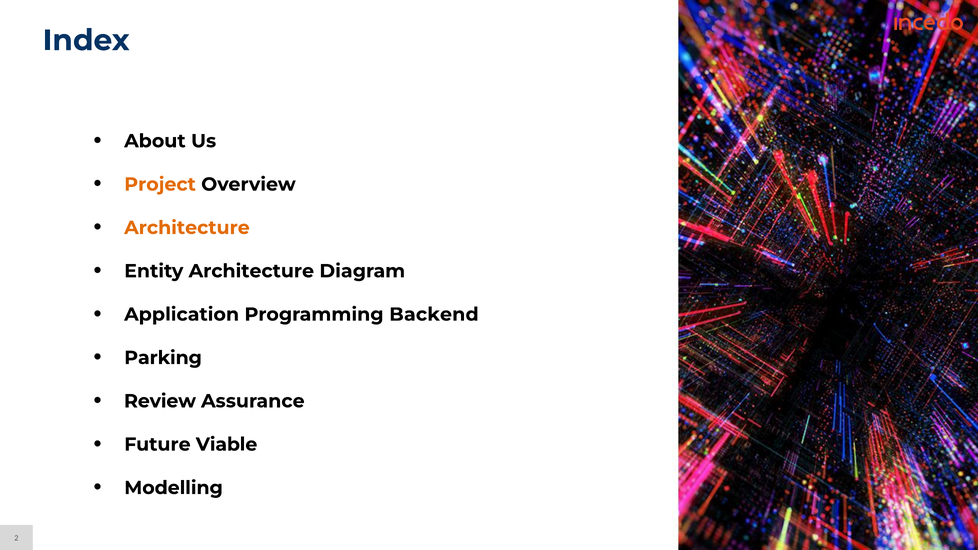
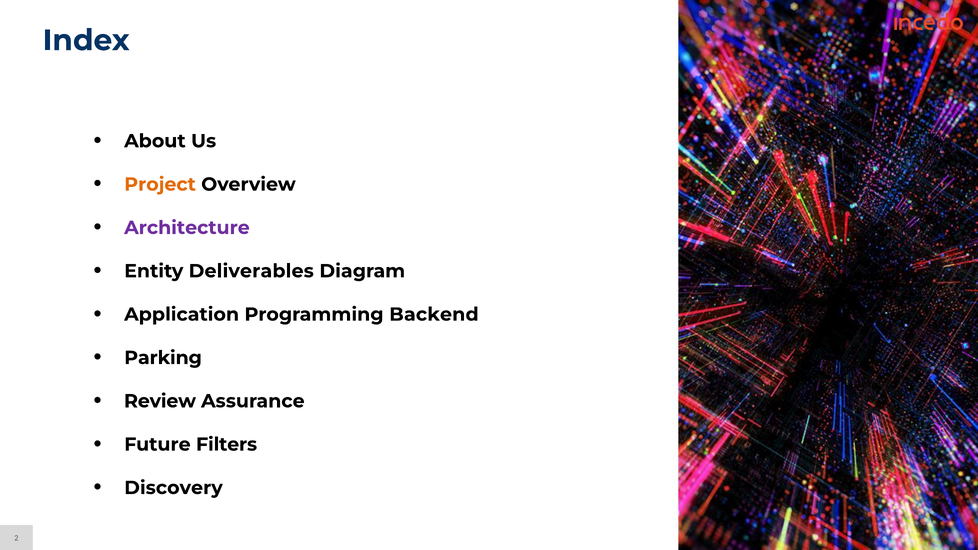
Architecture at (187, 228) colour: orange -> purple
Entity Architecture: Architecture -> Deliverables
Viable: Viable -> Filters
Modelling: Modelling -> Discovery
